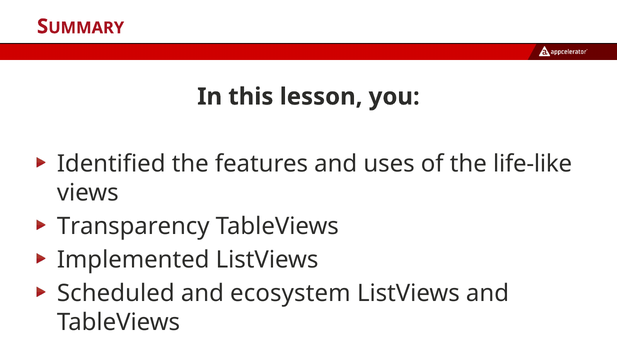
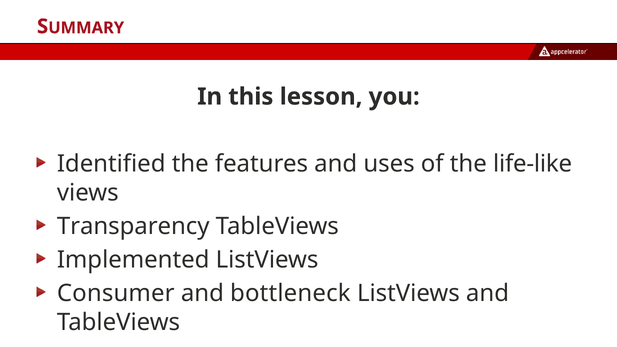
Scheduled: Scheduled -> Consumer
ecosystem: ecosystem -> bottleneck
